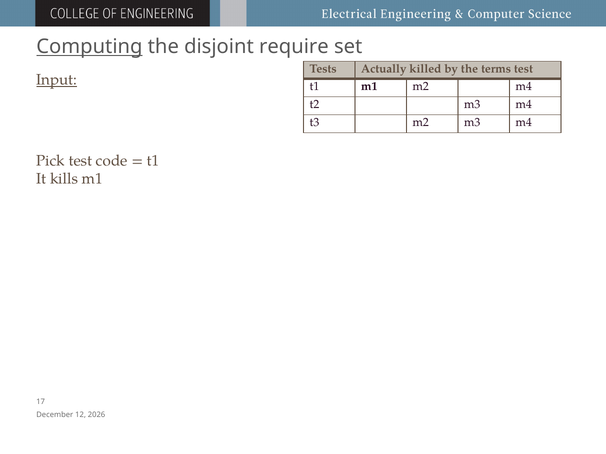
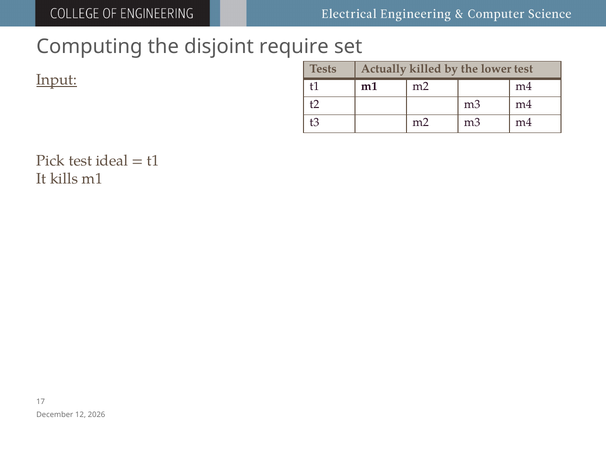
Computing underline: present -> none
terms: terms -> lower
code: code -> ideal
